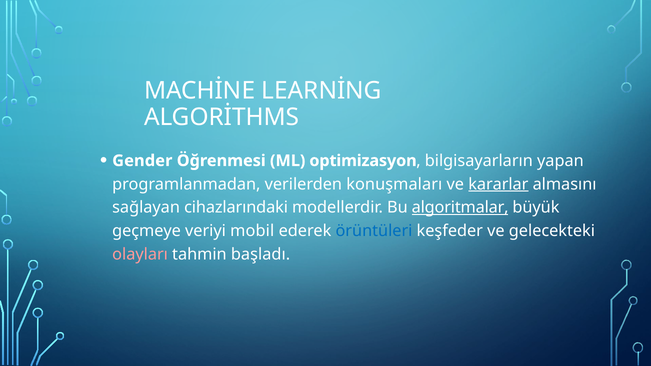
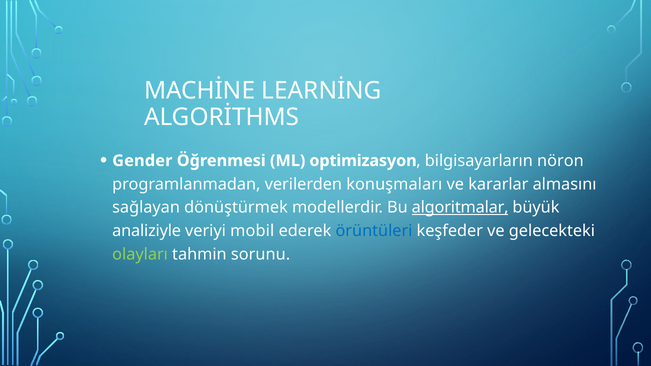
yapan: yapan -> nöron
kararlar underline: present -> none
cihazlarındaki: cihazlarındaki -> dönüştürmek
geçmeye: geçmeye -> analiziyle
olayları colour: pink -> light green
başladı: başladı -> sorunu
